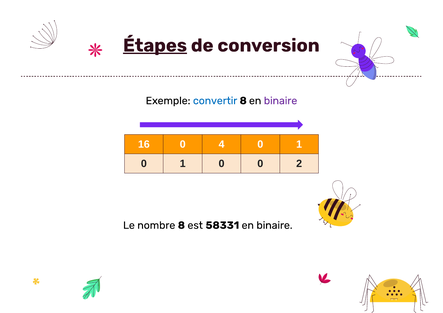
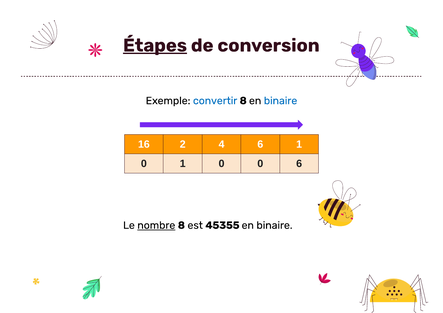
binaire at (281, 101) colour: purple -> blue
16 0: 0 -> 2
4 0: 0 -> 6
0 2: 2 -> 6
nombre underline: none -> present
58331: 58331 -> 45355
